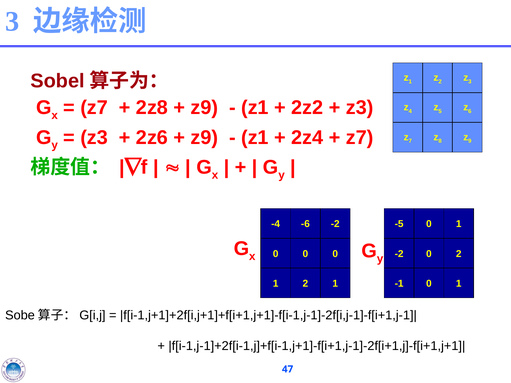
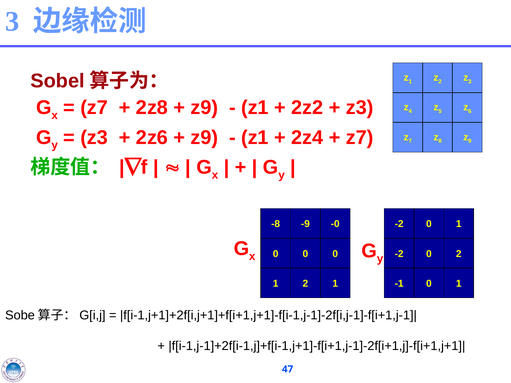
-4: -4 -> -8
-6: -6 -> -9
-2 at (335, 224): -2 -> -0
-5 at (399, 224): -5 -> -2
